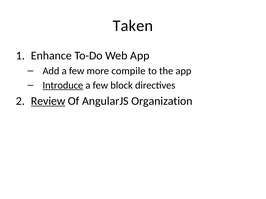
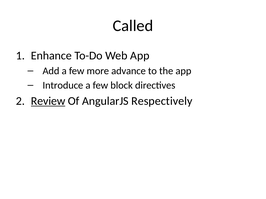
Taken: Taken -> Called
compile: compile -> advance
Introduce underline: present -> none
Organization: Organization -> Respectively
